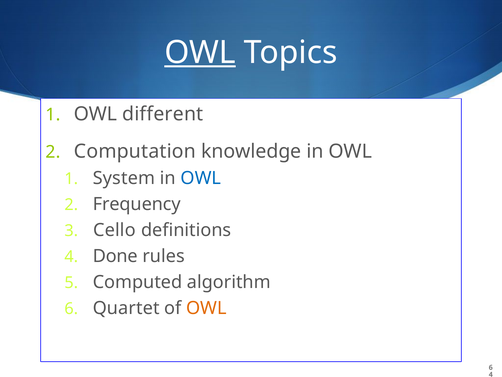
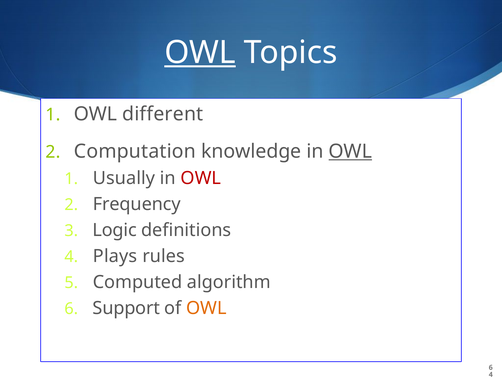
OWL at (350, 151) underline: none -> present
System: System -> Usually
OWL at (201, 178) colour: blue -> red
Cello: Cello -> Logic
Done: Done -> Plays
Quartet: Quartet -> Support
